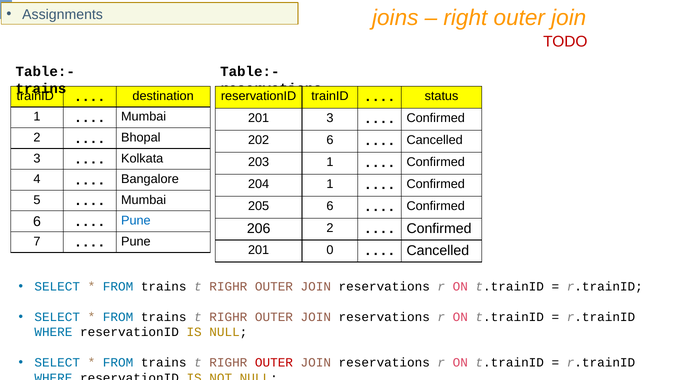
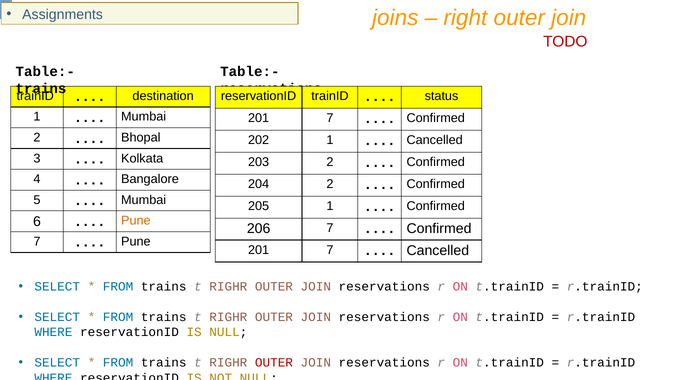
3 at (330, 118): 3 -> 7
202 6: 6 -> 1
203 1: 1 -> 2
204 1: 1 -> 2
205 6: 6 -> 1
Pune at (136, 221) colour: blue -> orange
206 2: 2 -> 7
0 at (330, 250): 0 -> 7
